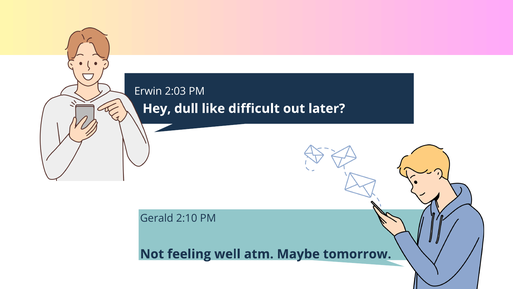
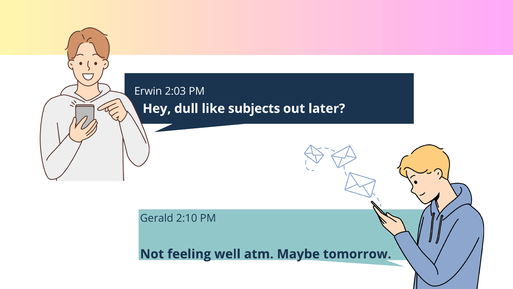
difficult: difficult -> subjects
